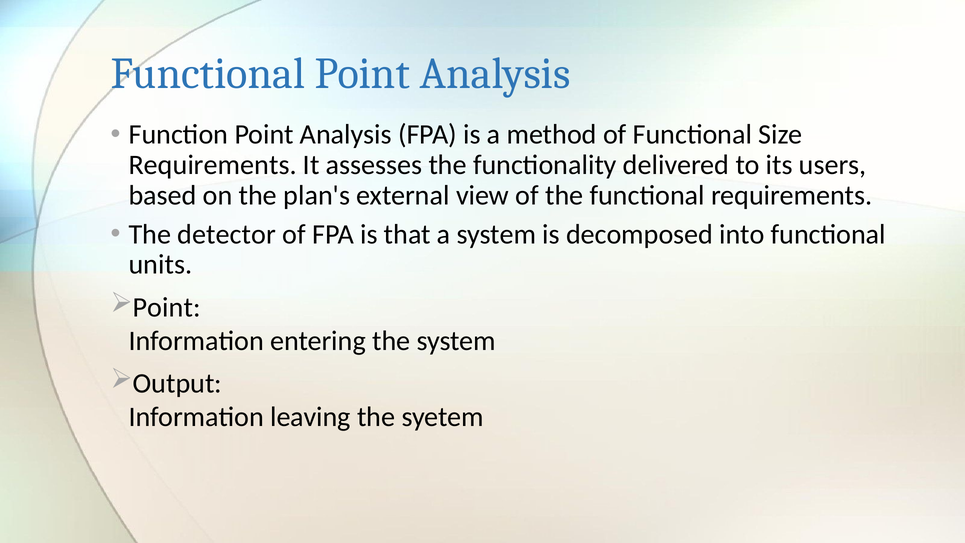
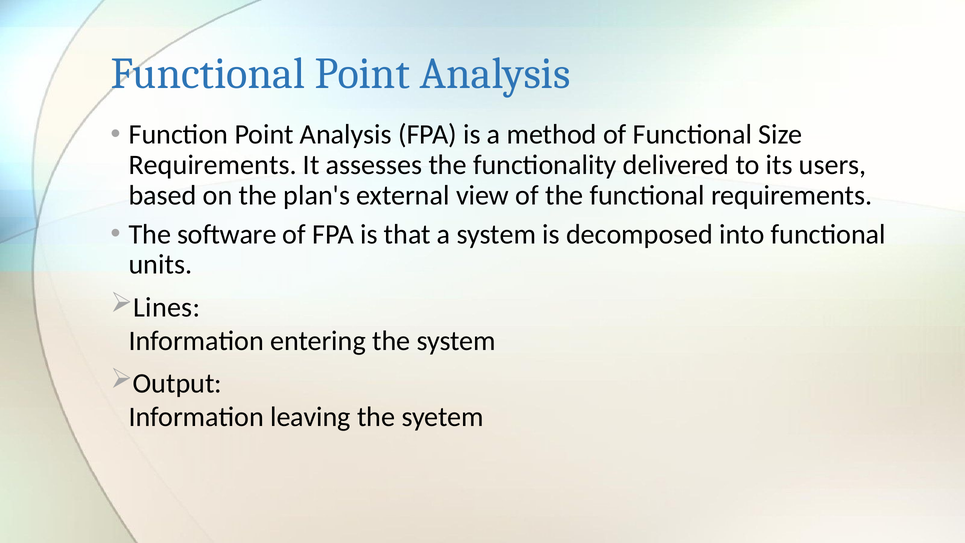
detector: detector -> software
Point at (167, 307): Point -> Lines
